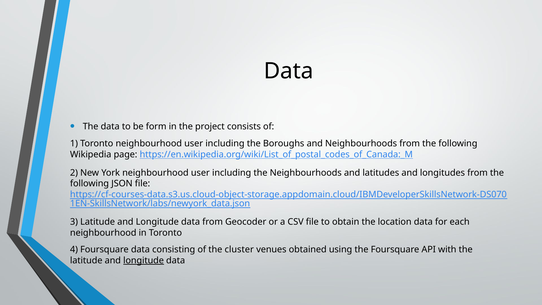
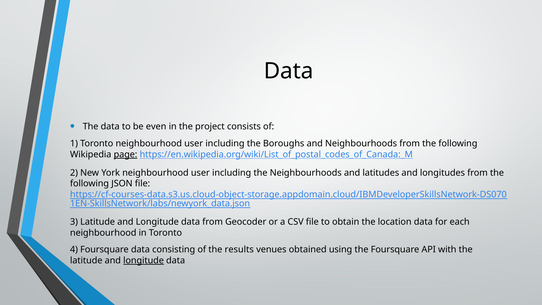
form: form -> even
page underline: none -> present
cluster: cluster -> results
